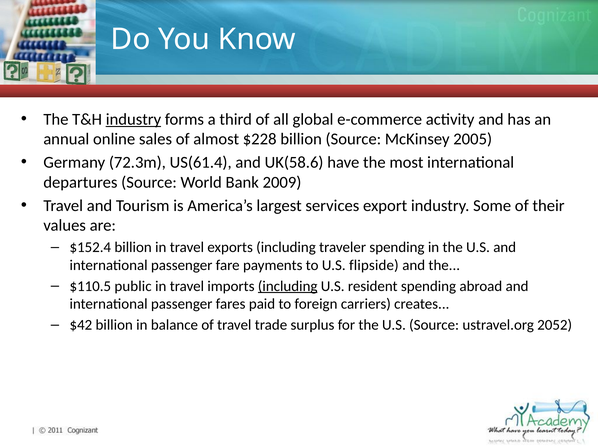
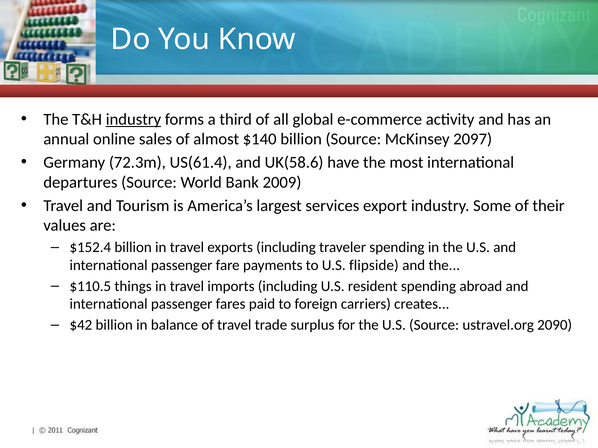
$228: $228 -> $140
2005: 2005 -> 2097
public: public -> things
including at (288, 286) underline: present -> none
2052: 2052 -> 2090
